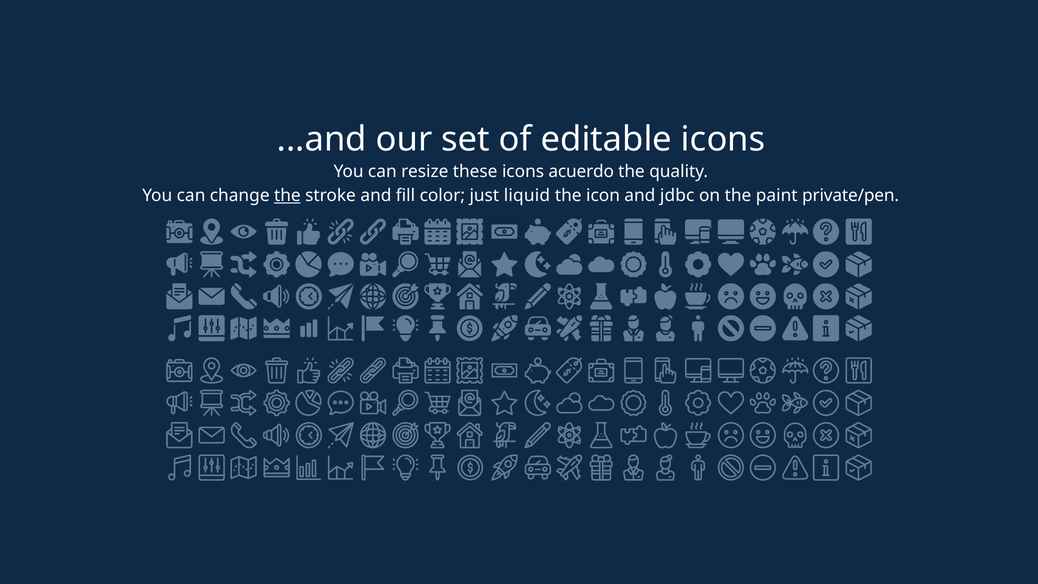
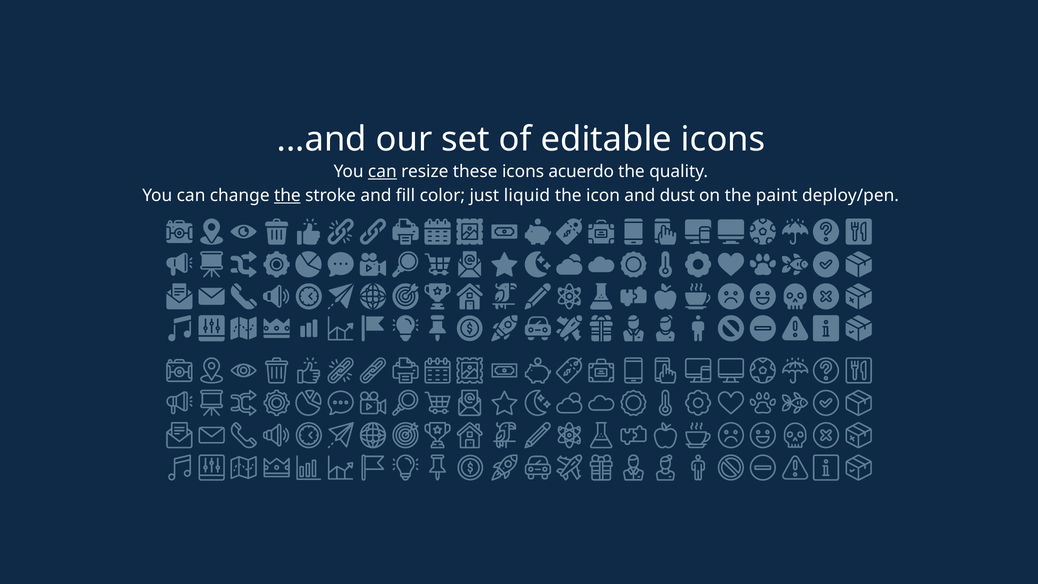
can at (382, 172) underline: none -> present
jdbc: jdbc -> dust
private/pen: private/pen -> deploy/pen
